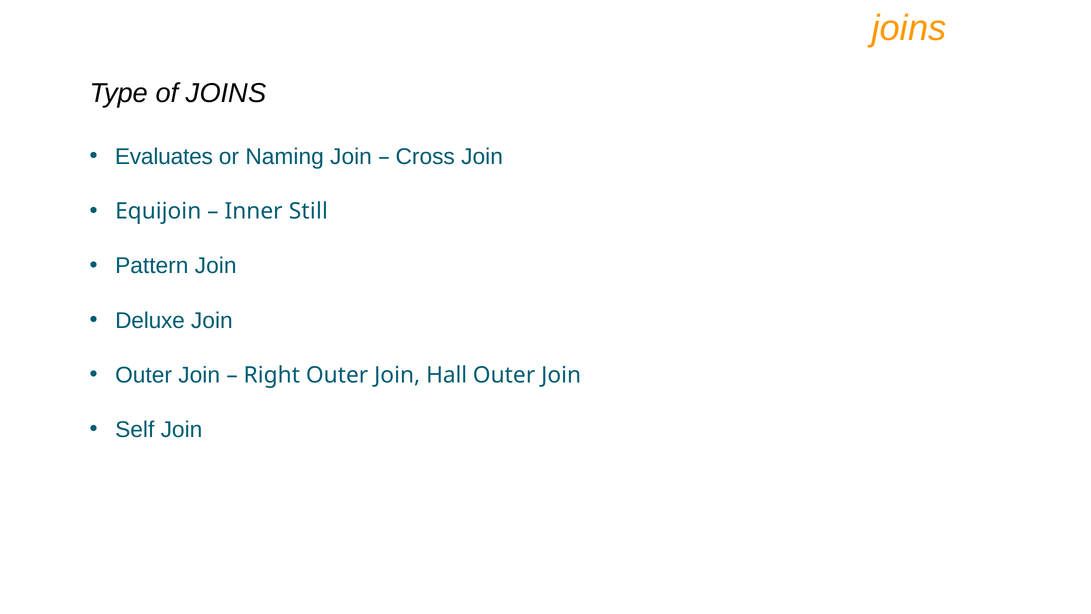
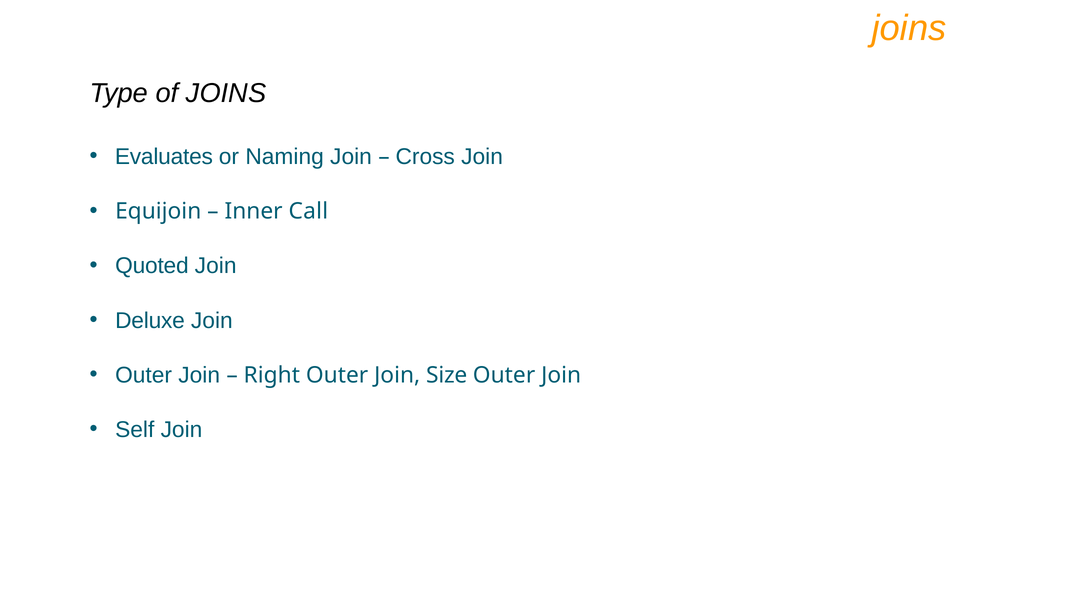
Still: Still -> Call
Pattern: Pattern -> Quoted
Hall: Hall -> Size
